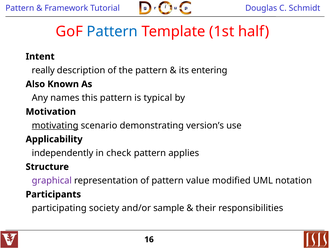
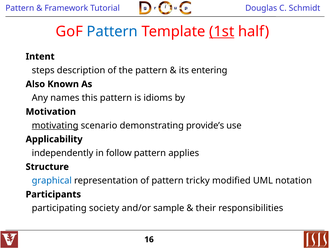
1st underline: none -> present
really: really -> steps
typical: typical -> idioms
version’s: version’s -> provide’s
check: check -> follow
graphical colour: purple -> blue
value: value -> tricky
